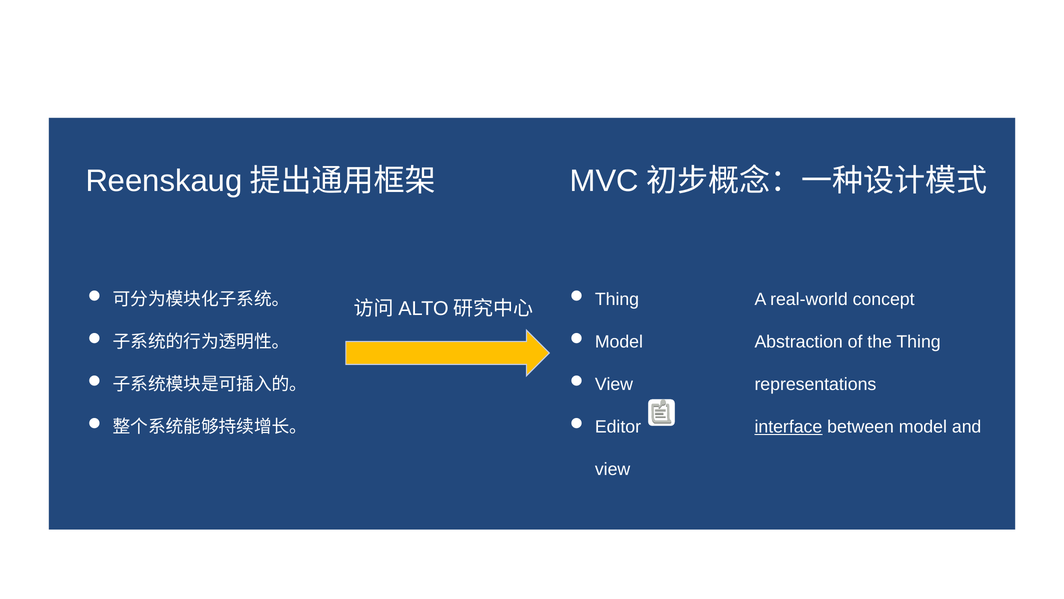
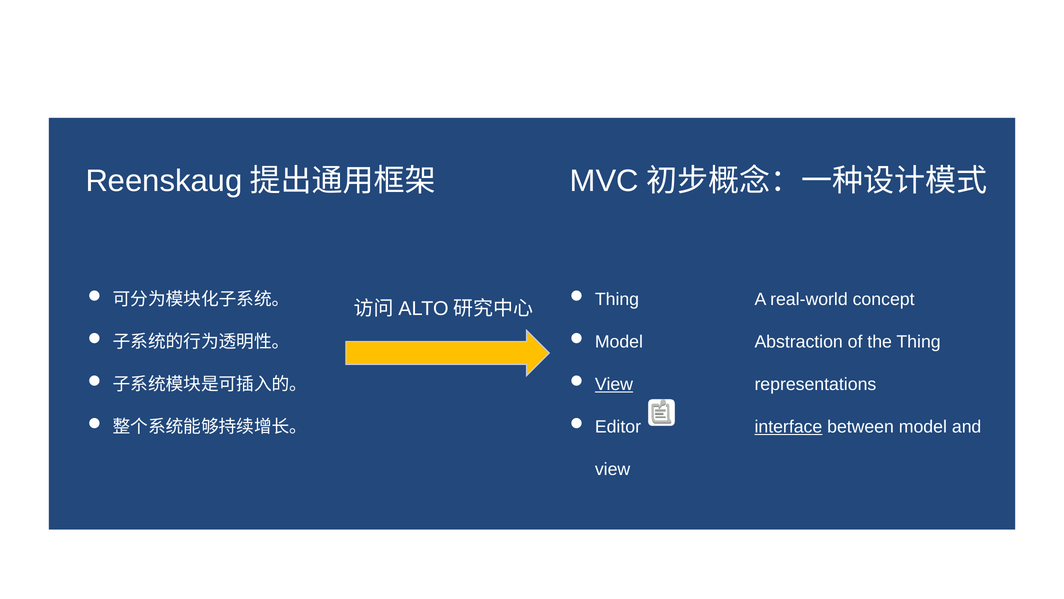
View at (614, 384) underline: none -> present
